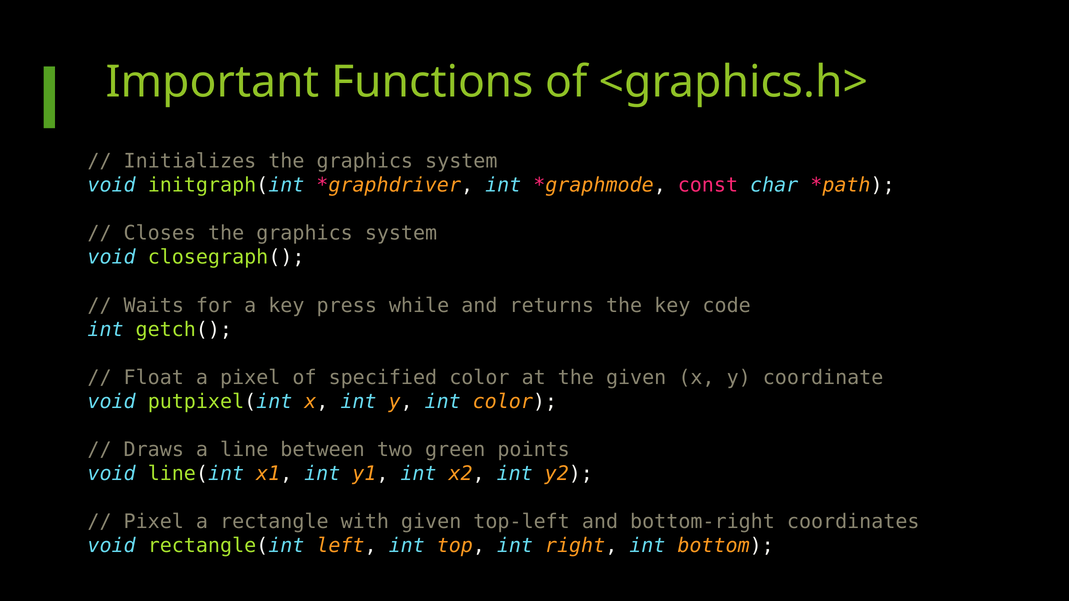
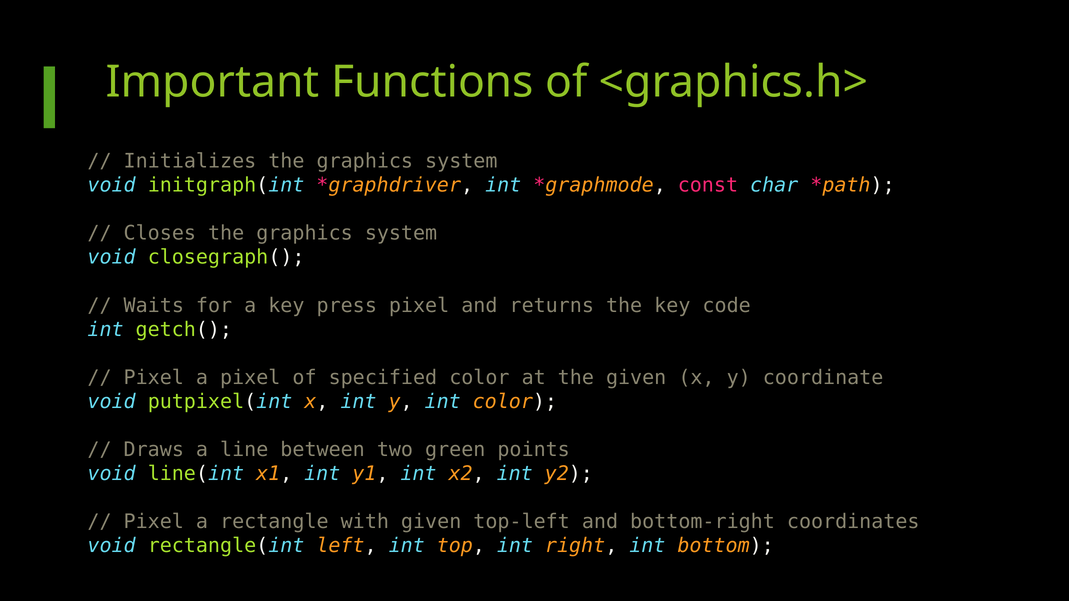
press while: while -> pixel
Float at (154, 378): Float -> Pixel
